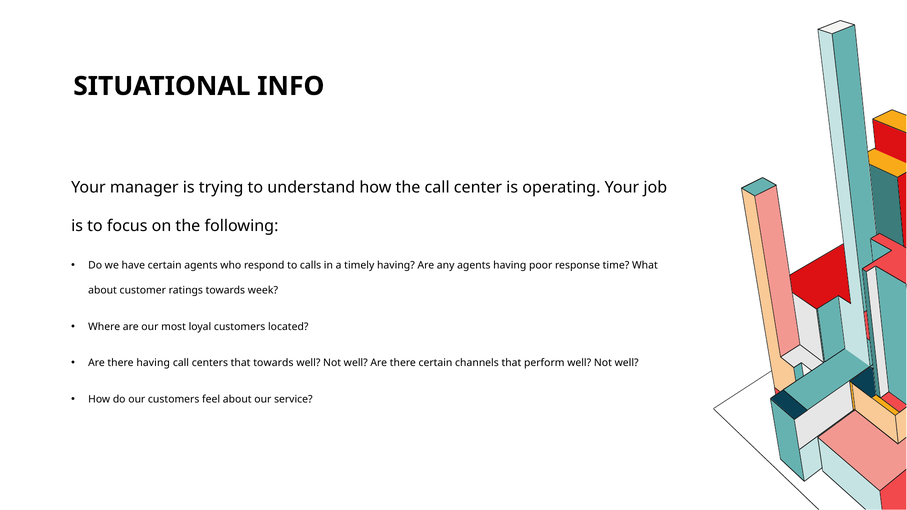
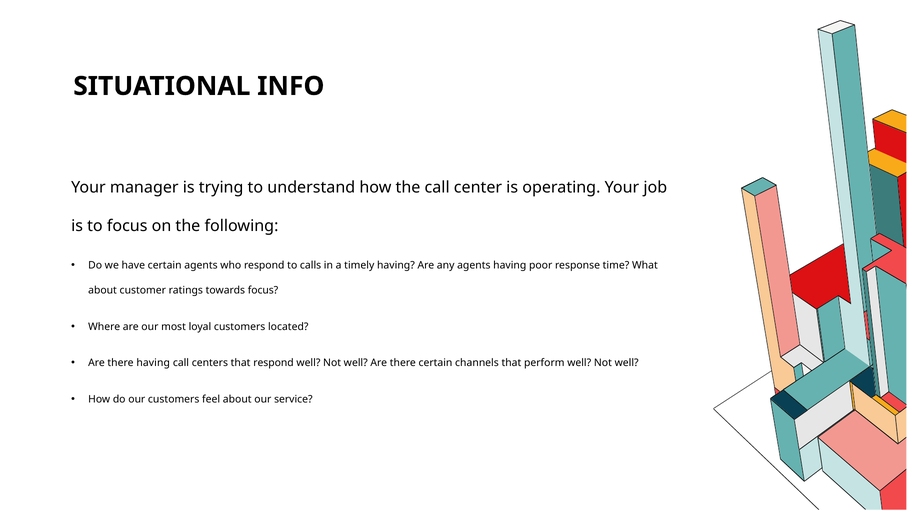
towards week: week -> focus
that towards: towards -> respond
